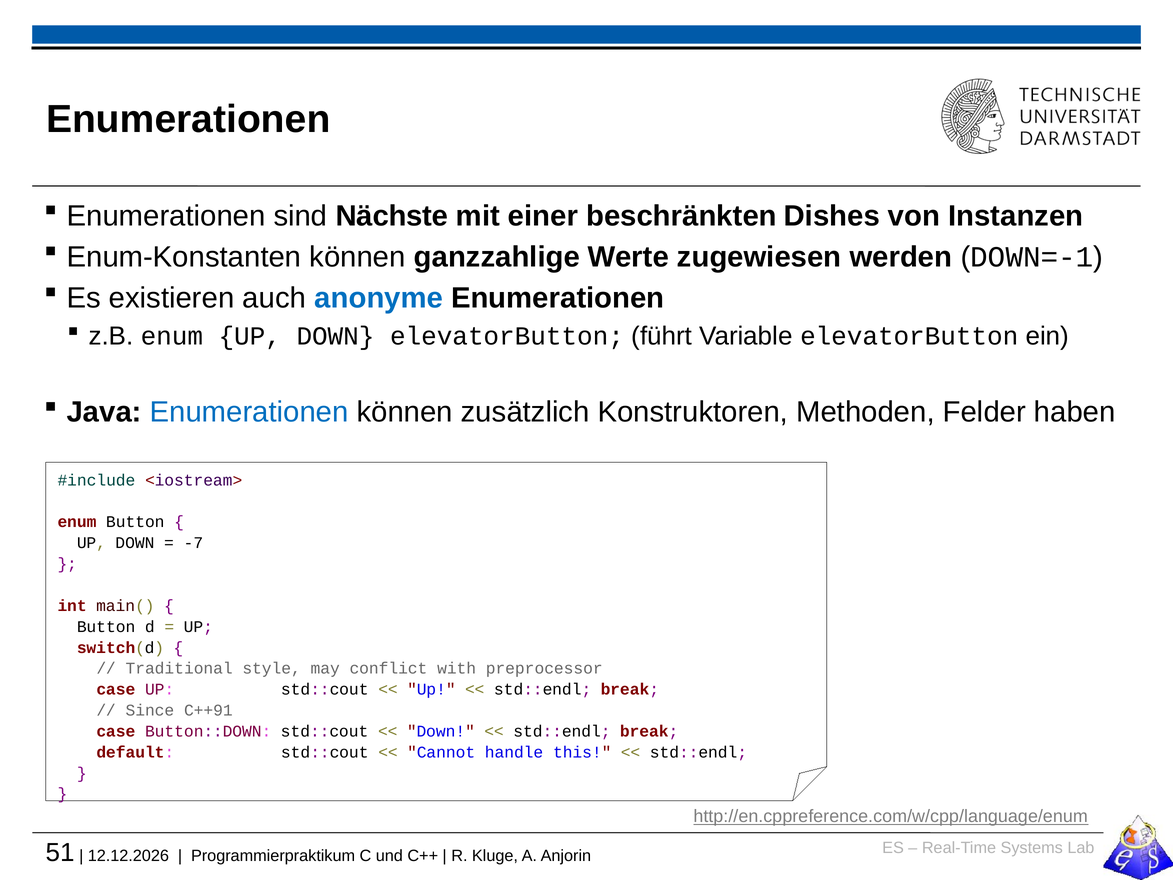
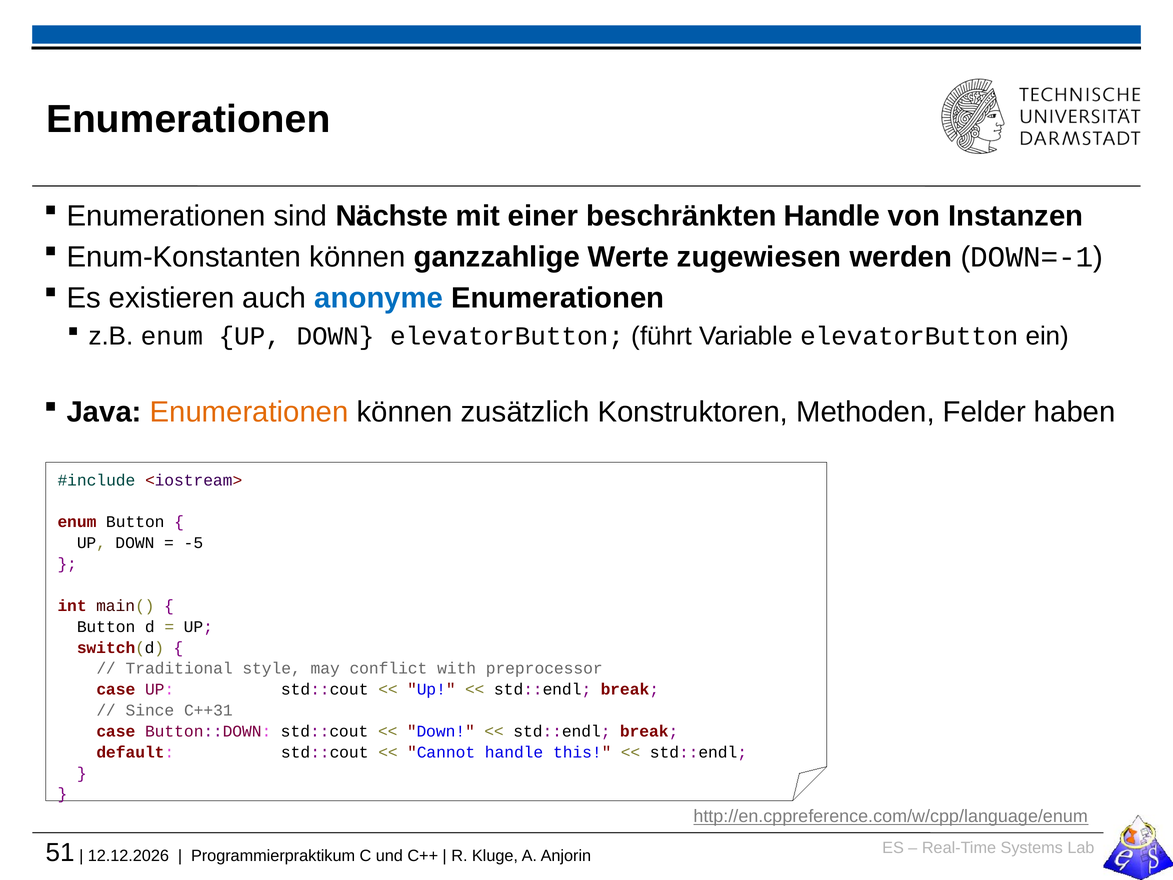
beschränkten Dishes: Dishes -> Handle
Enumerationen at (249, 412) colour: blue -> orange
-7: -7 -> -5
C++91: C++91 -> C++31
